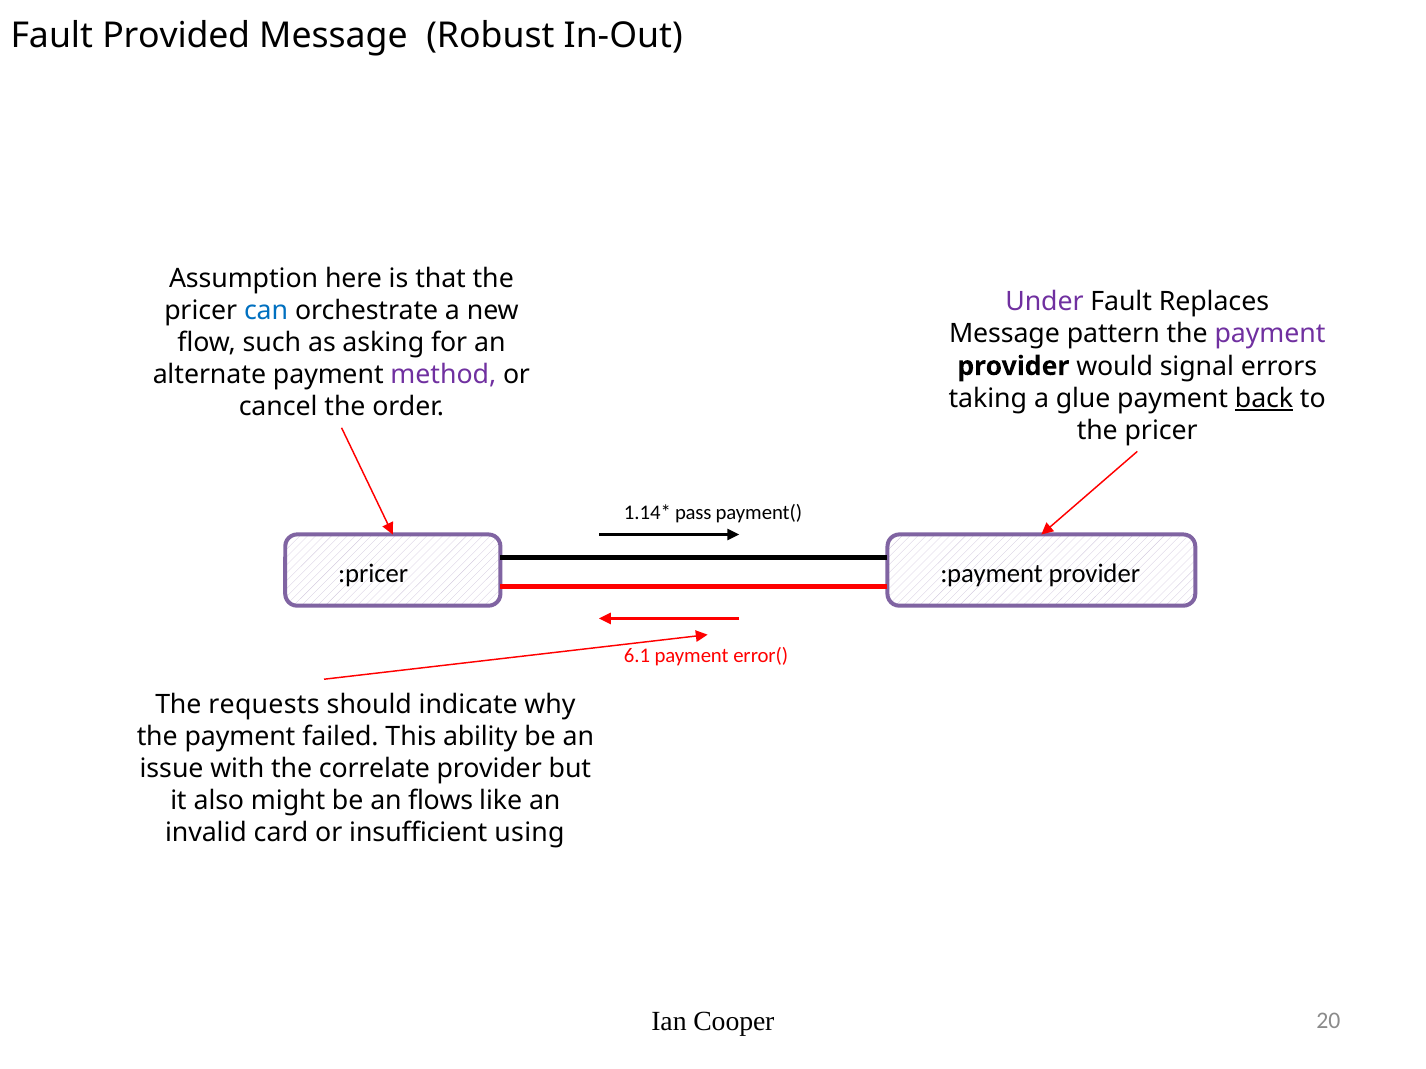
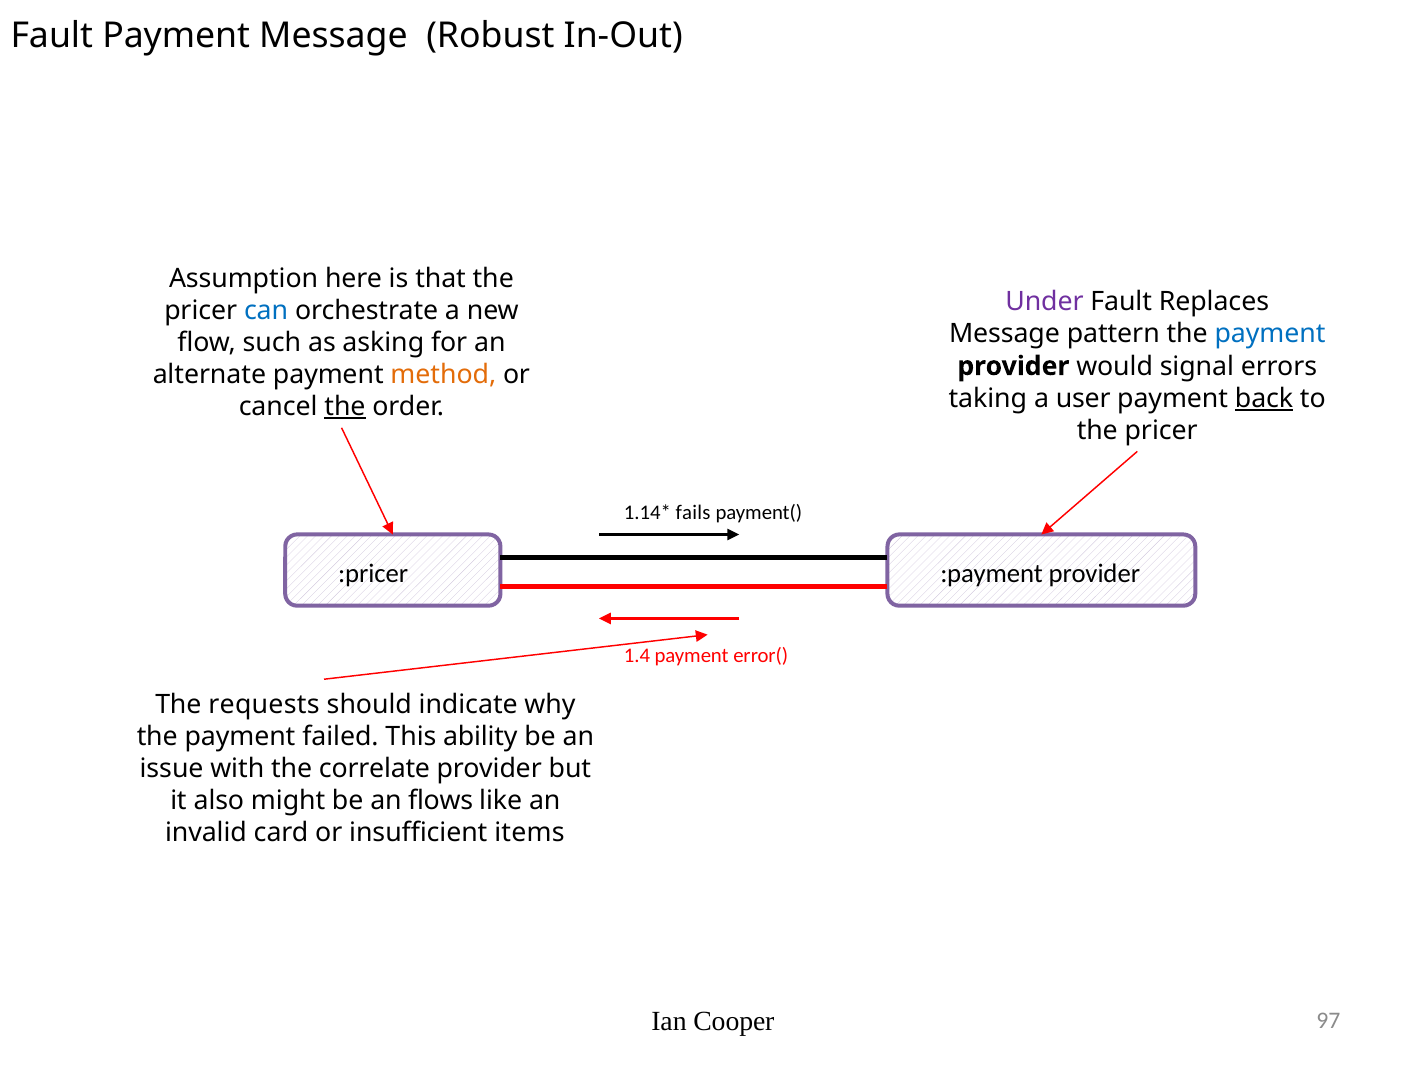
Fault Provided: Provided -> Payment
payment at (1270, 334) colour: purple -> blue
method colour: purple -> orange
glue: glue -> user
the at (345, 407) underline: none -> present
pass: pass -> fails
6.1: 6.1 -> 1.4
using: using -> items
20: 20 -> 97
